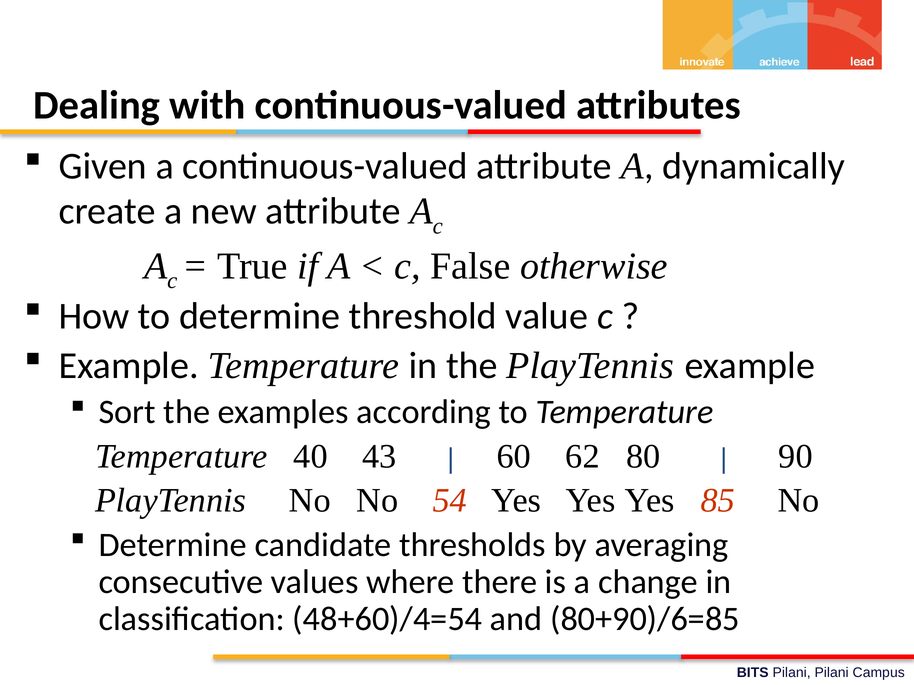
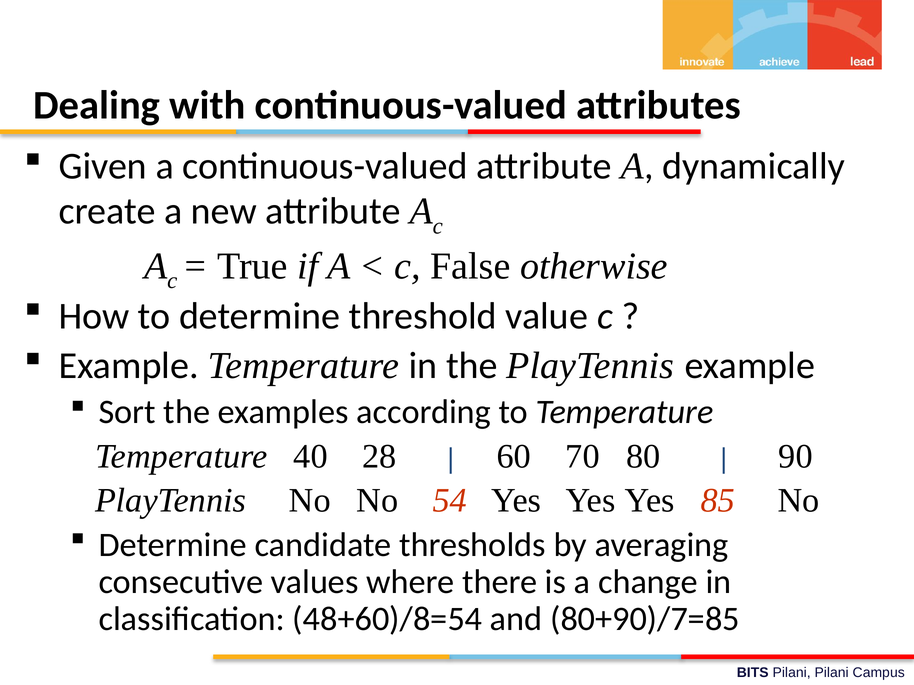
43: 43 -> 28
62: 62 -> 70
48+60)/4=54: 48+60)/4=54 -> 48+60)/8=54
80+90)/6=85: 80+90)/6=85 -> 80+90)/7=85
